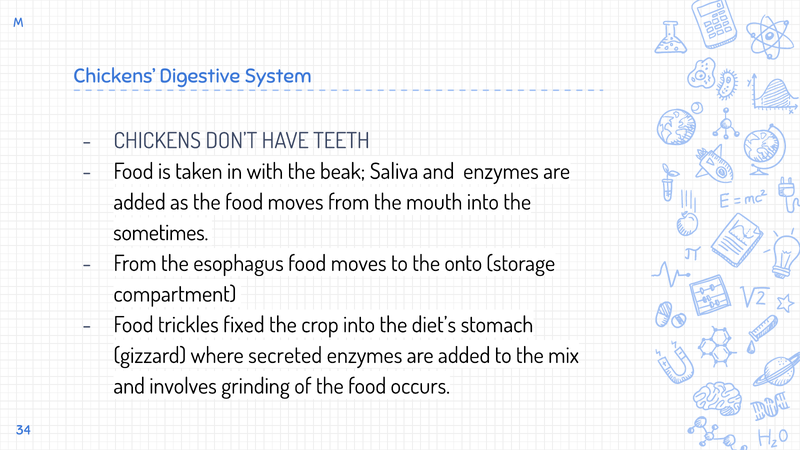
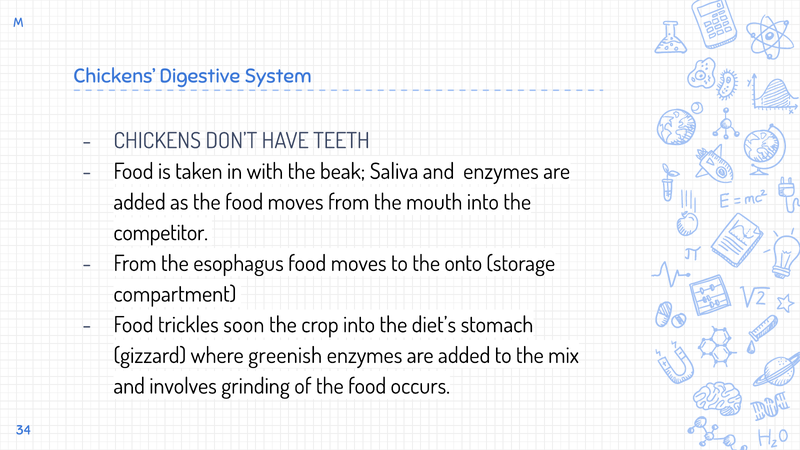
sometimes: sometimes -> competitor
fixed: fixed -> soon
secreted: secreted -> greenish
